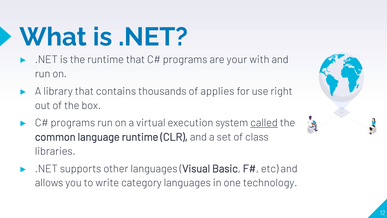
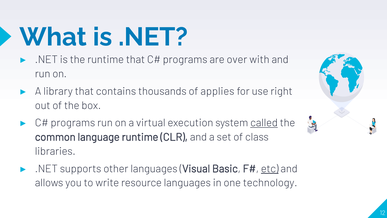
your: your -> over
etc underline: none -> present
category: category -> resource
